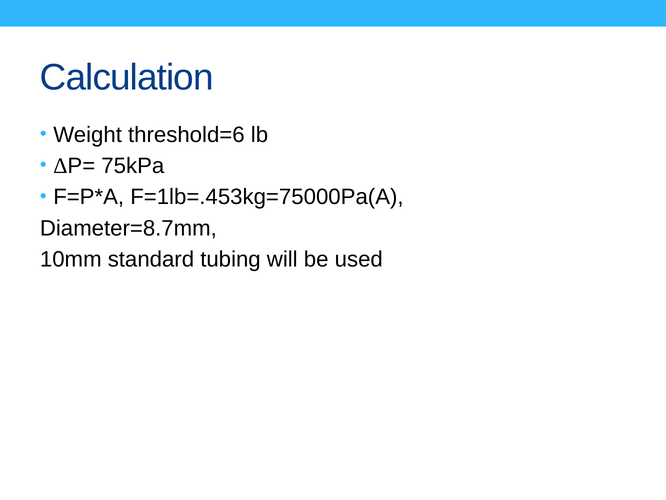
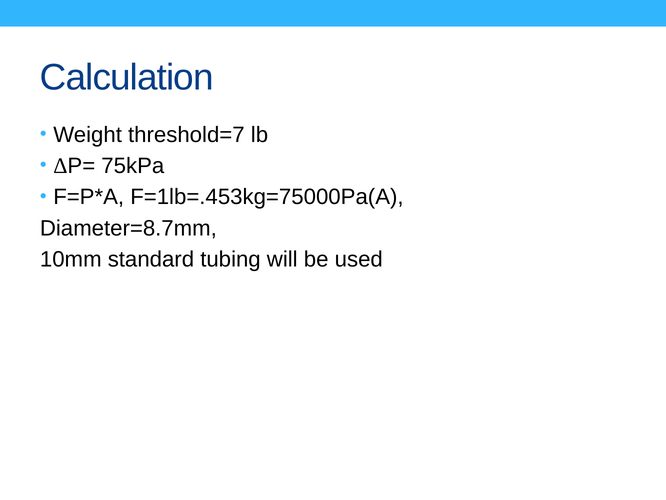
threshold=6: threshold=6 -> threshold=7
